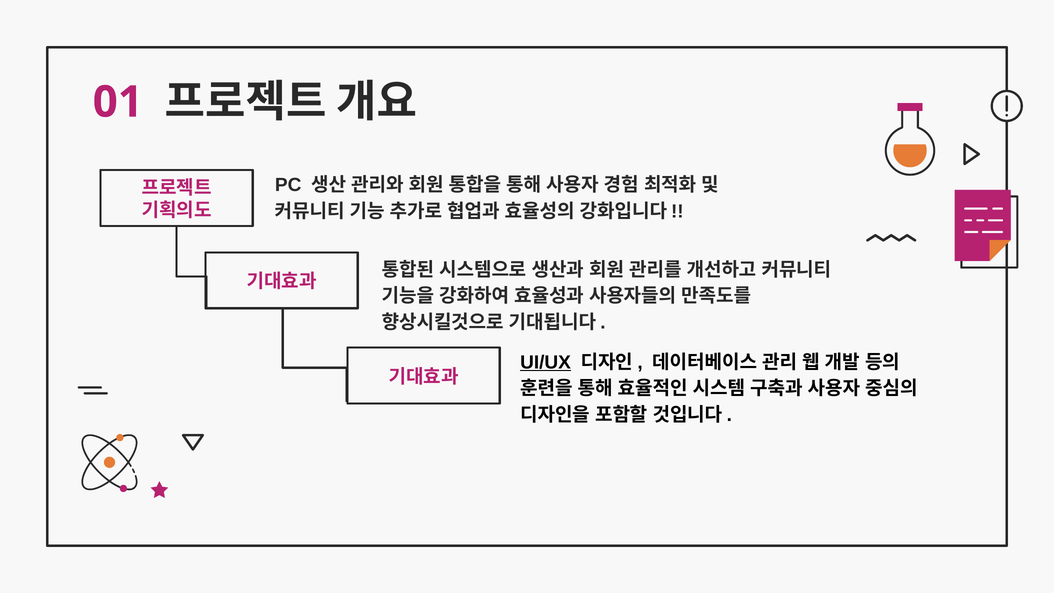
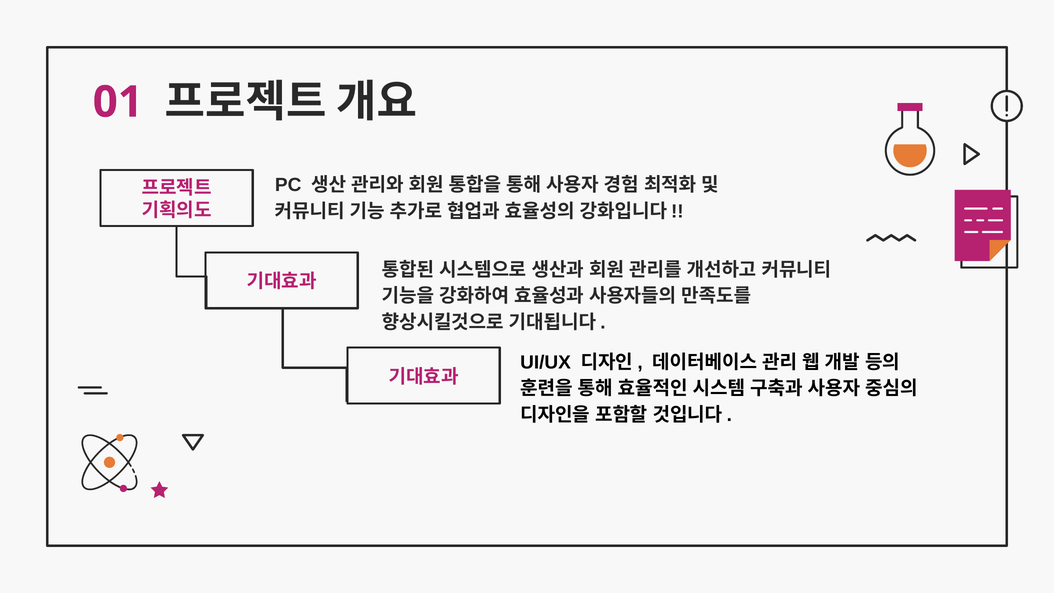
UI/UX underline: present -> none
